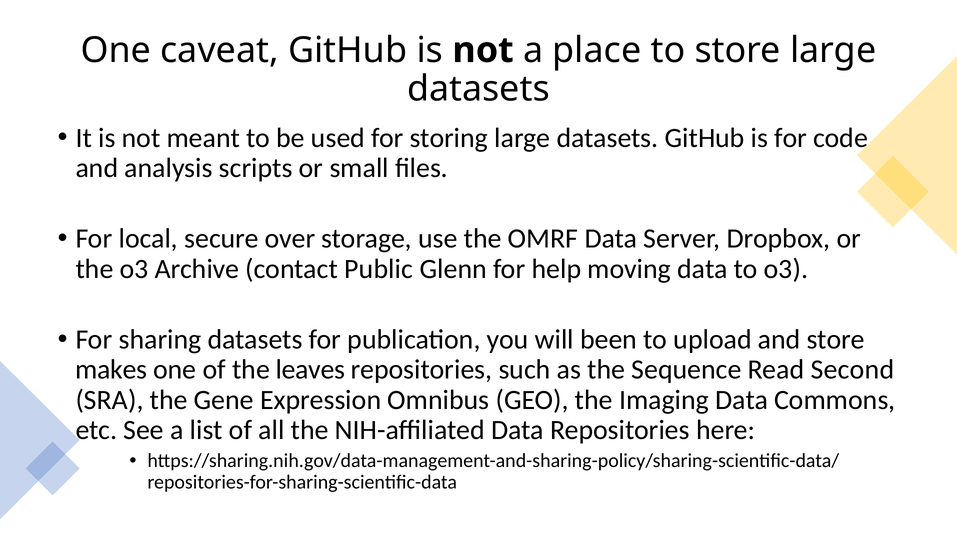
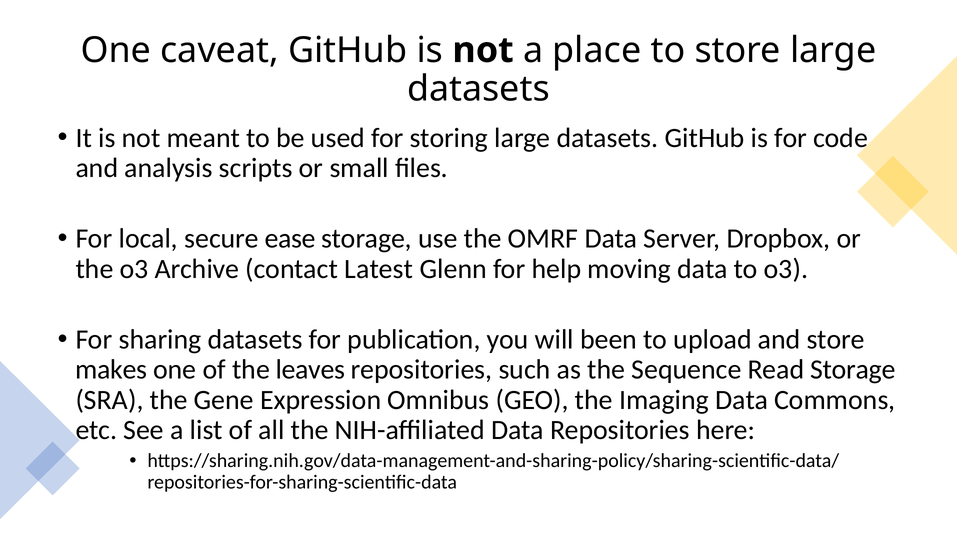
over: over -> ease
Public: Public -> Latest
Read Second: Second -> Storage
